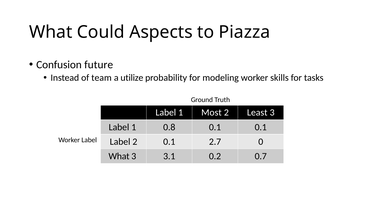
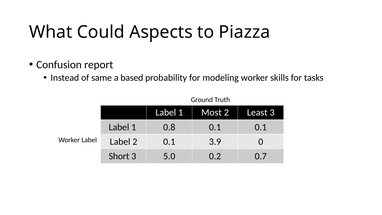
future: future -> report
team: team -> same
utilize: utilize -> based
2.7: 2.7 -> 3.9
What at (119, 156): What -> Short
3.1: 3.1 -> 5.0
